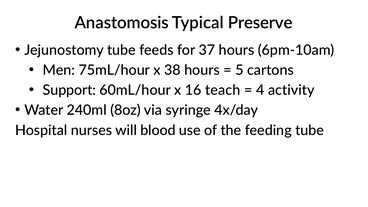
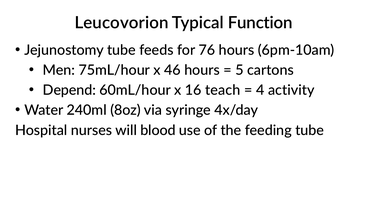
Anastomosis: Anastomosis -> Leucovorion
Preserve: Preserve -> Function
37: 37 -> 76
38: 38 -> 46
Support: Support -> Depend
